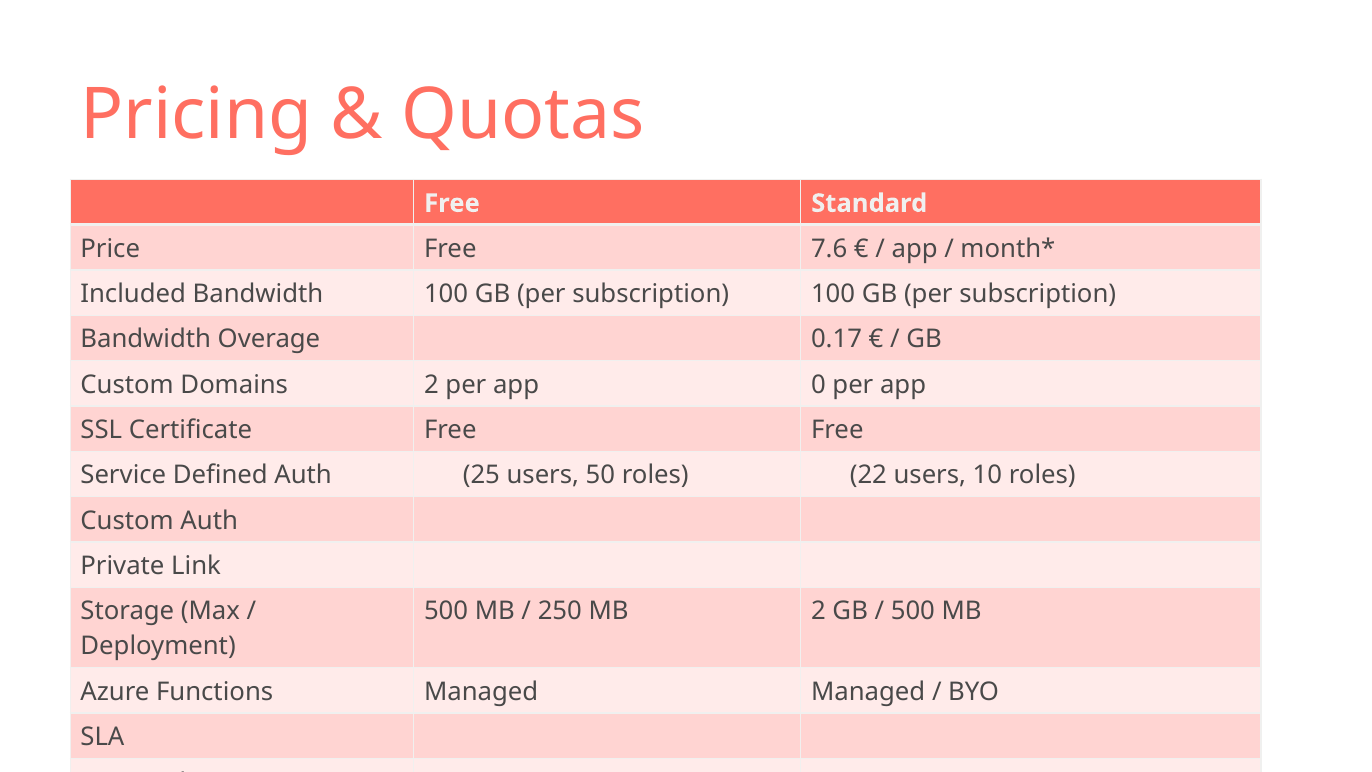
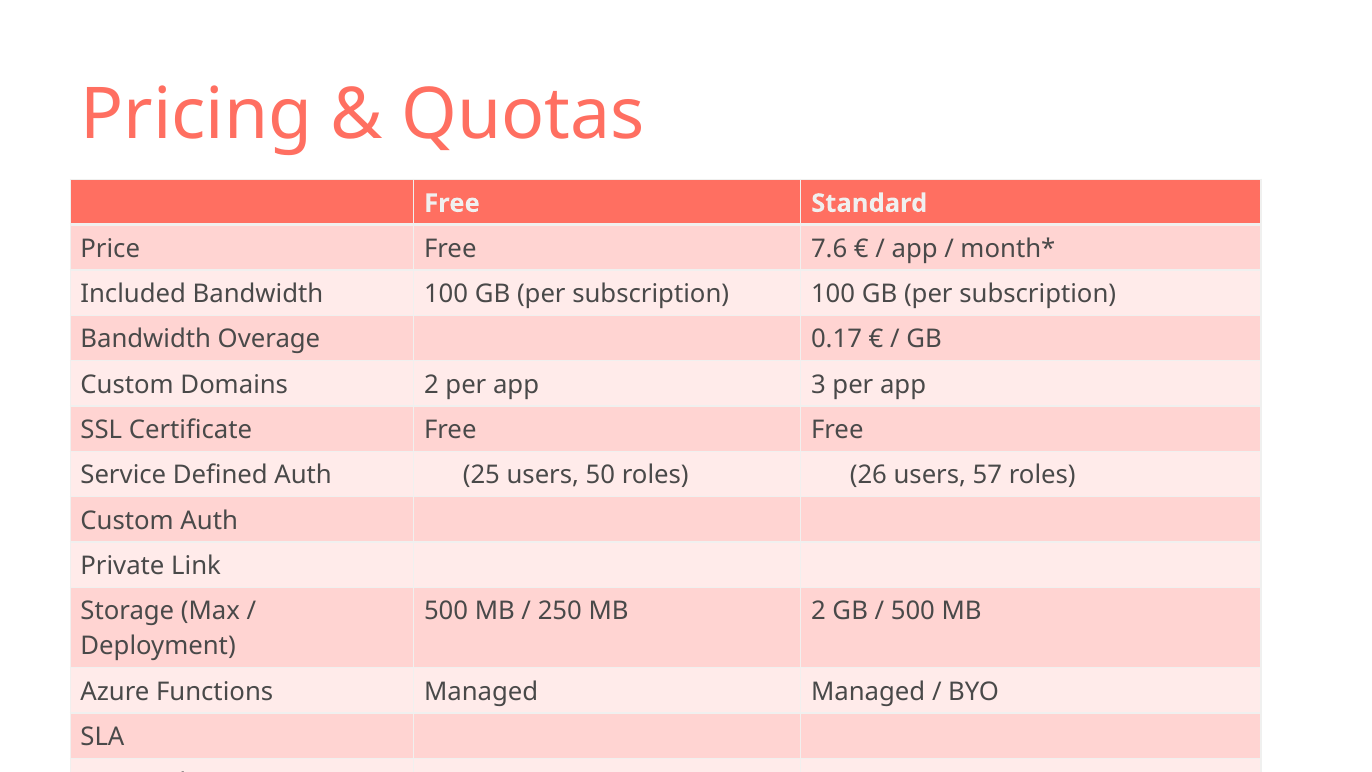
app 0: 0 -> 3
22: 22 -> 26
users 10: 10 -> 57
